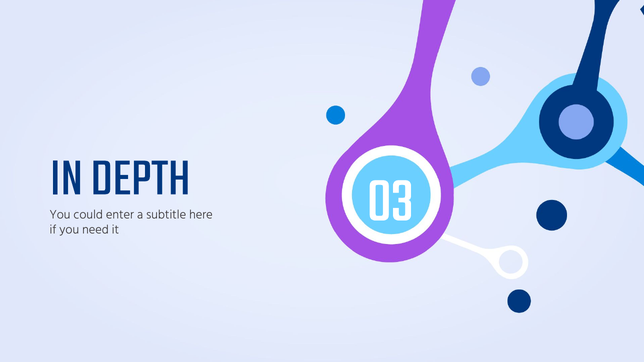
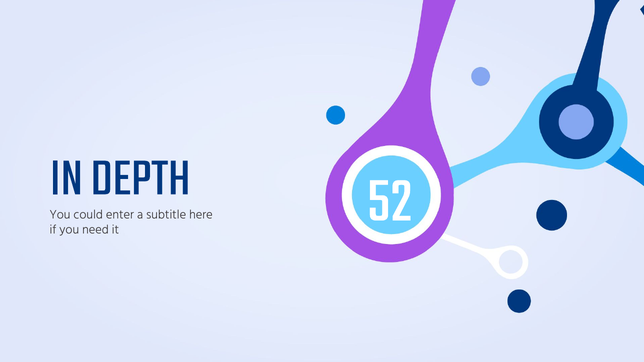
03: 03 -> 52
